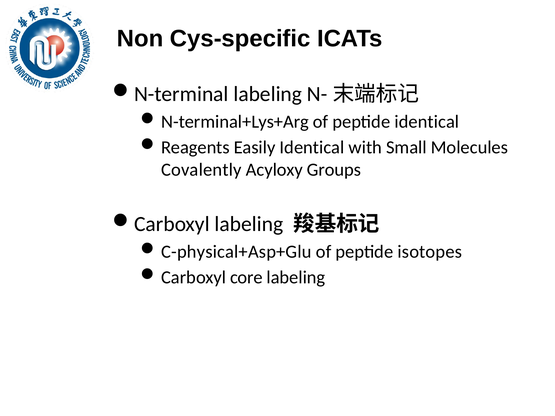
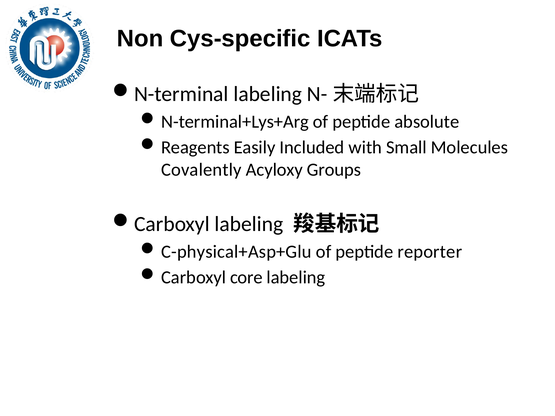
peptide identical: identical -> absolute
Easily Identical: Identical -> Included
isotopes: isotopes -> reporter
